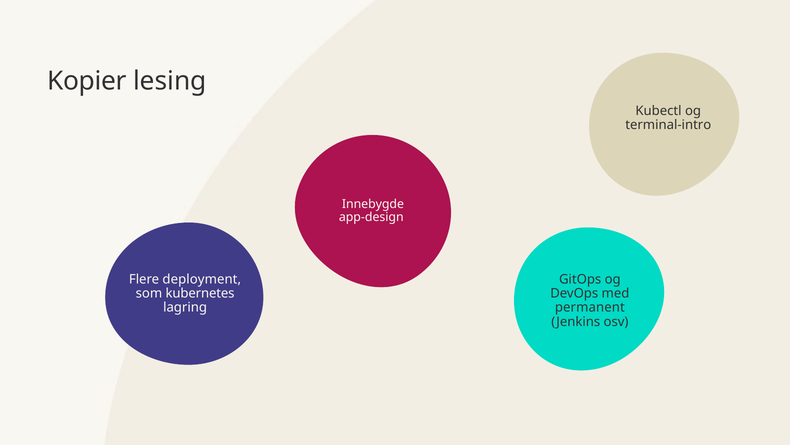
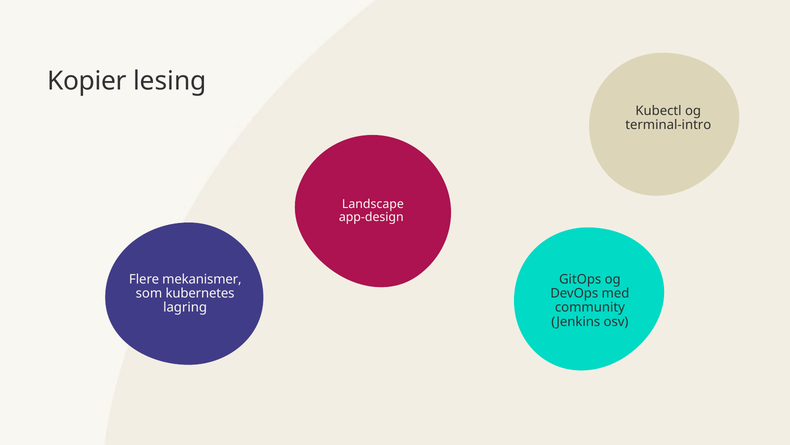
Innebygde: Innebygde -> Landscape
deployment: deployment -> mekanismer
permanent: permanent -> community
